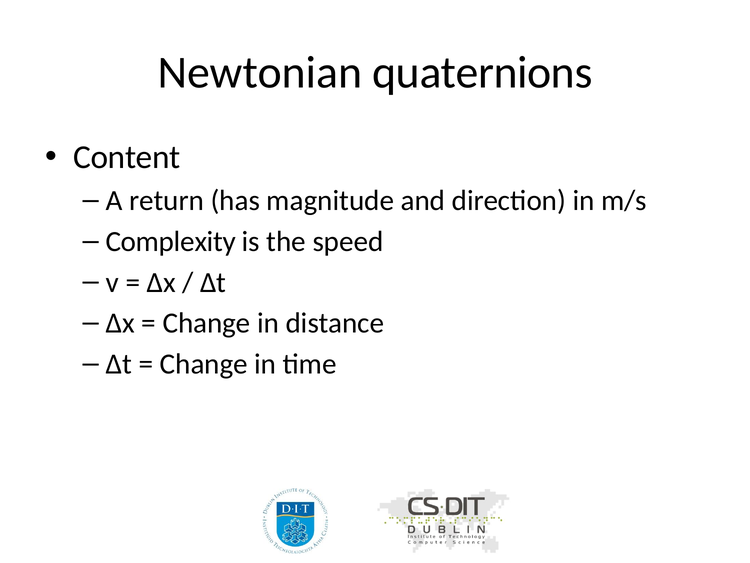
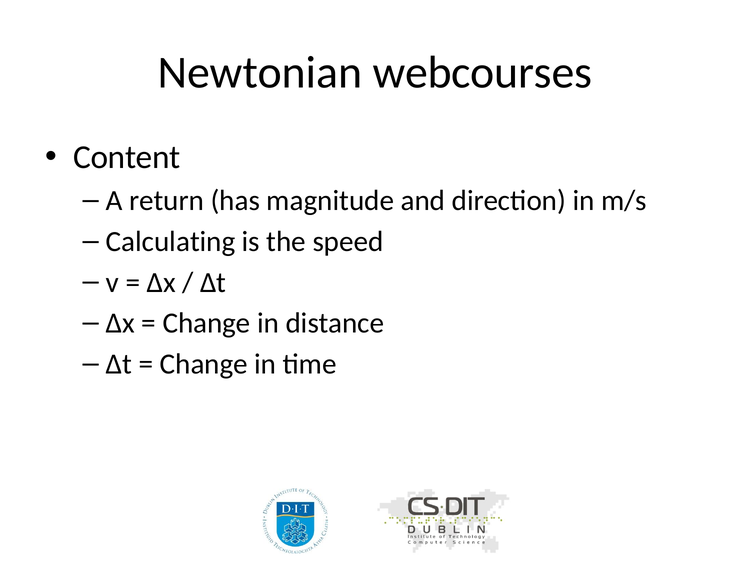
quaternions: quaternions -> webcourses
Complexity: Complexity -> Calculating
